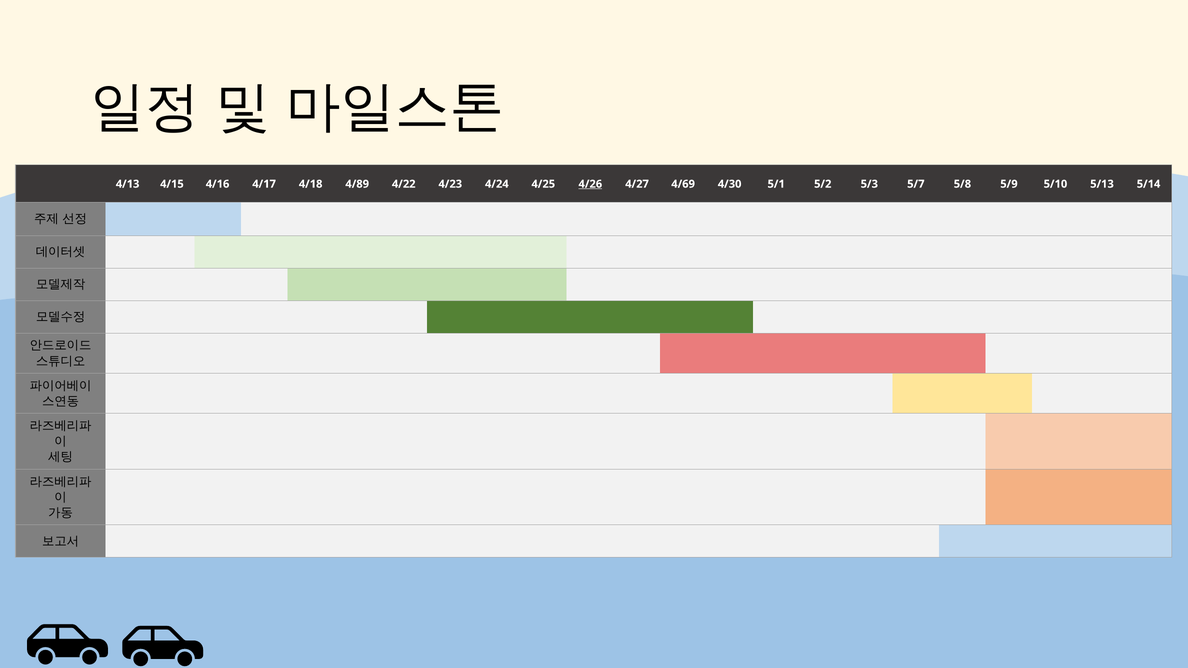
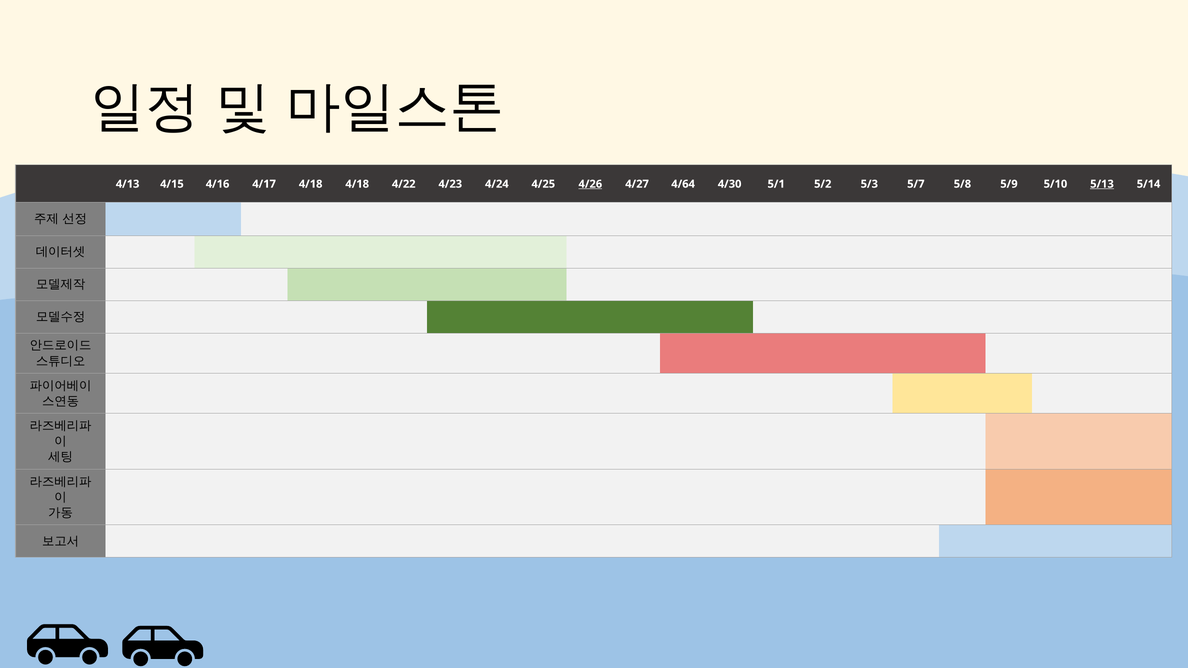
4/18 4/89: 4/89 -> 4/18
4/69: 4/69 -> 4/64
5/13 underline: none -> present
